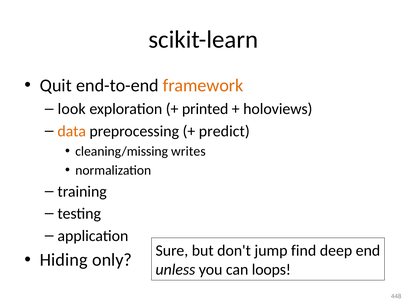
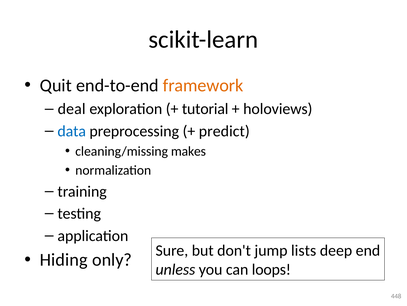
look: look -> deal
printed: printed -> tutorial
data colour: orange -> blue
writes: writes -> makes
find: find -> lists
